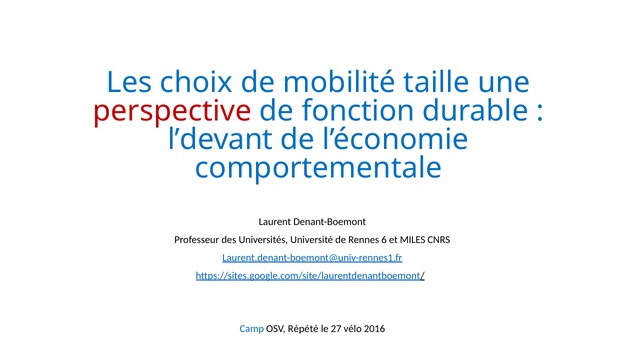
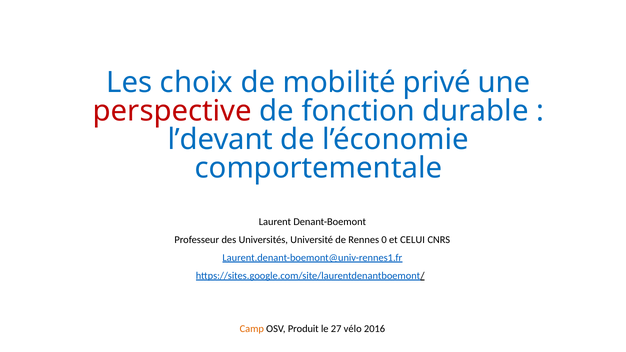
taille: taille -> privé
6: 6 -> 0
MILES: MILES -> CELUI
Camp colour: blue -> orange
Répété: Répété -> Produit
